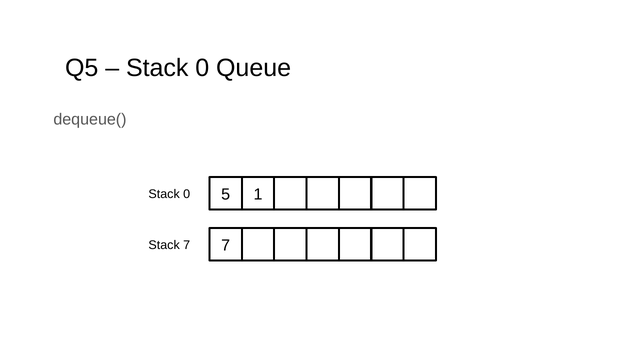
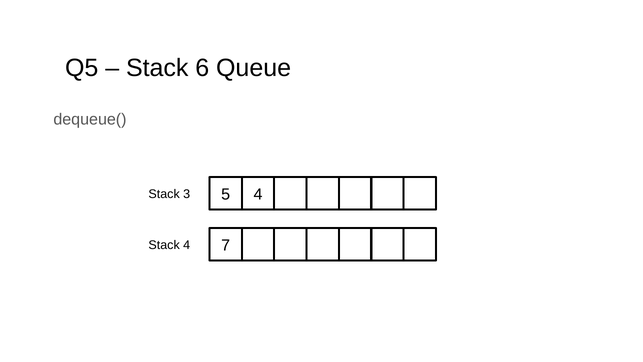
0 at (202, 68): 0 -> 6
5 1: 1 -> 4
0 at (187, 194): 0 -> 3
Stack 7: 7 -> 4
